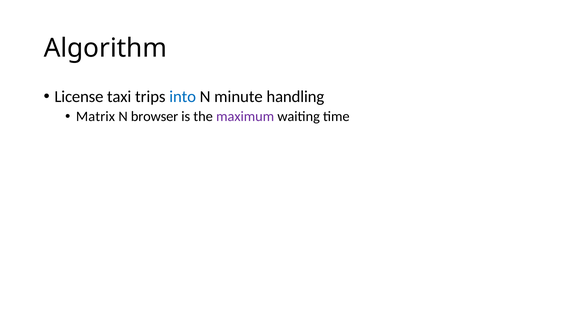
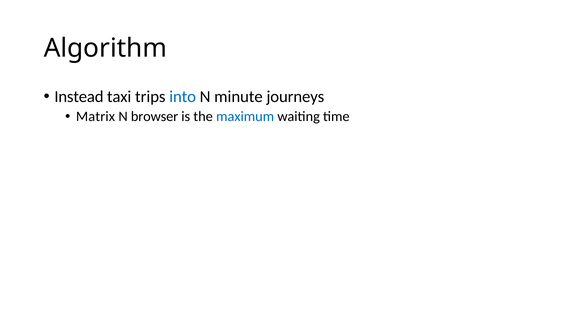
License: License -> Instead
handling: handling -> journeys
maximum colour: purple -> blue
